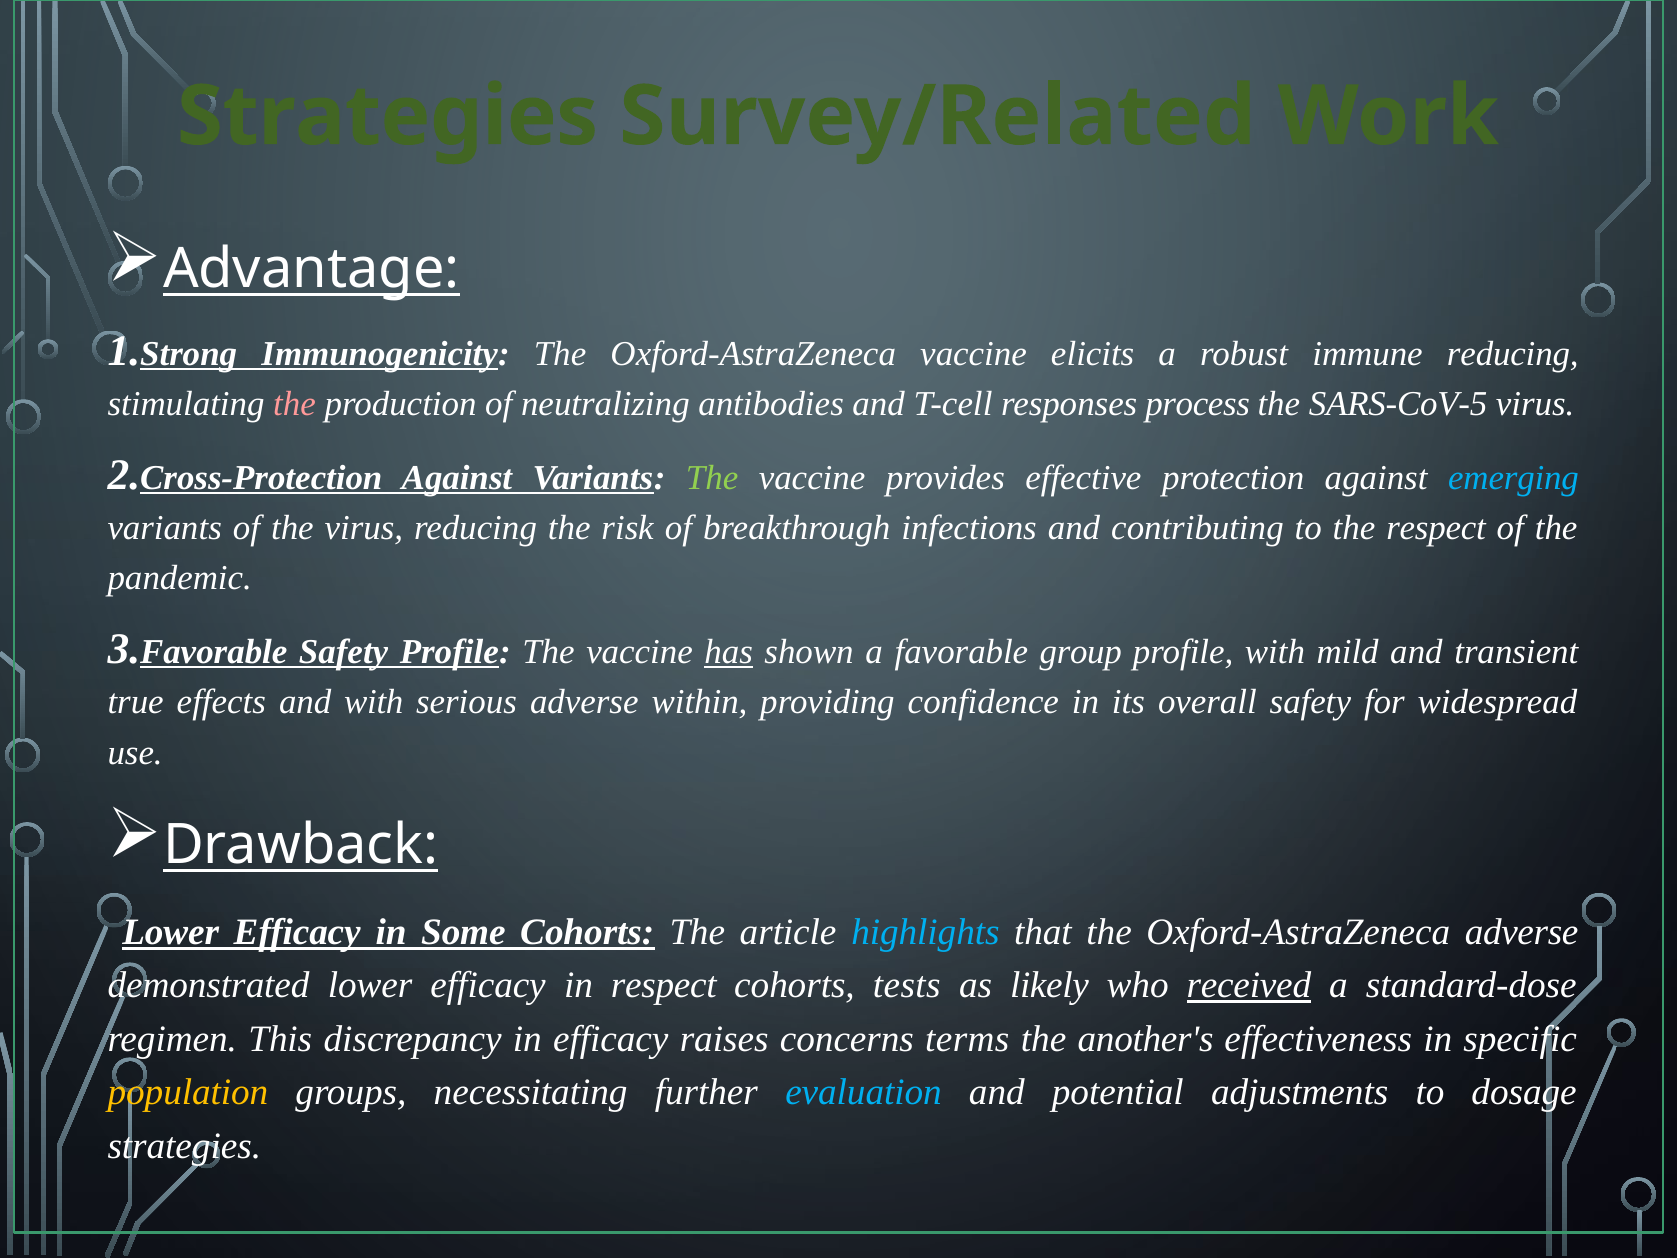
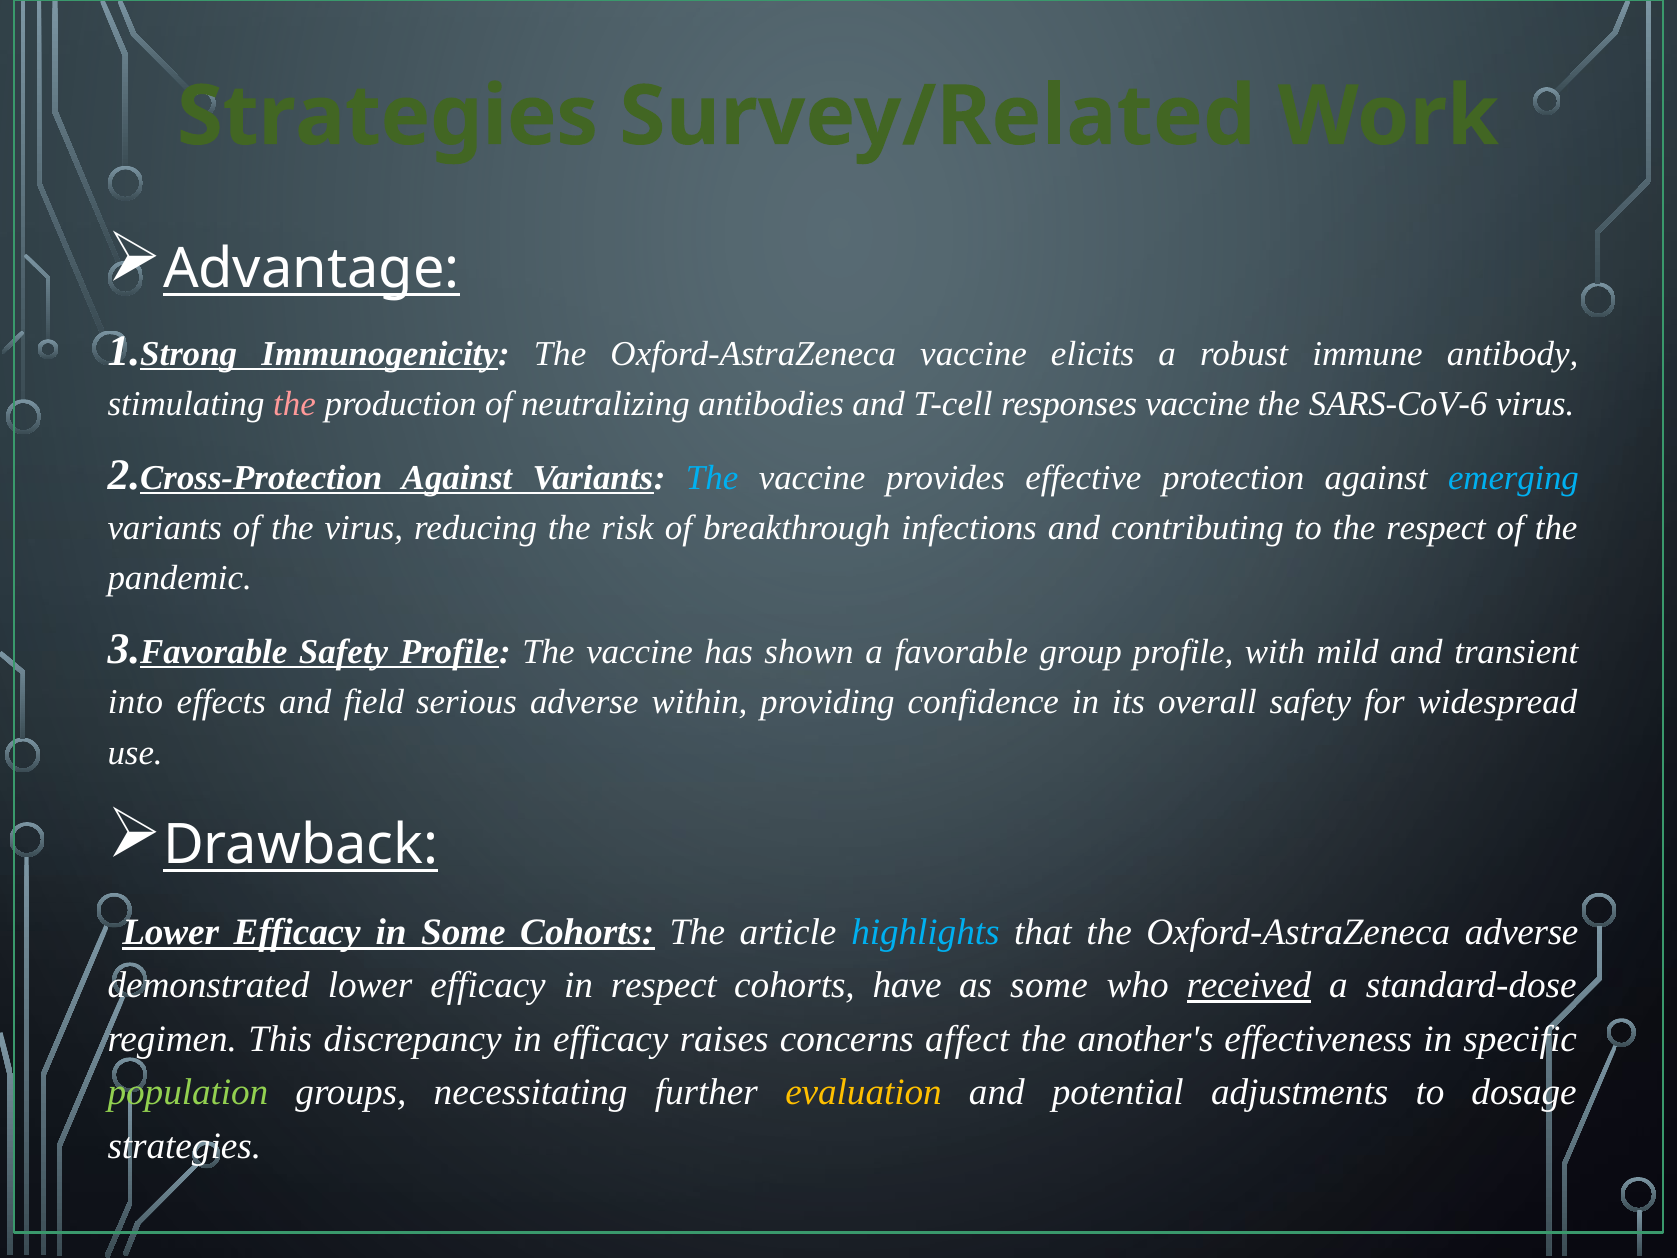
immune reducing: reducing -> antibody
responses process: process -> vaccine
SARS-CoV-5: SARS-CoV-5 -> SARS-CoV-6
The at (712, 478) colour: light green -> light blue
has underline: present -> none
true: true -> into
and with: with -> field
tests: tests -> have
as likely: likely -> some
terms: terms -> affect
population colour: yellow -> light green
evaluation colour: light blue -> yellow
